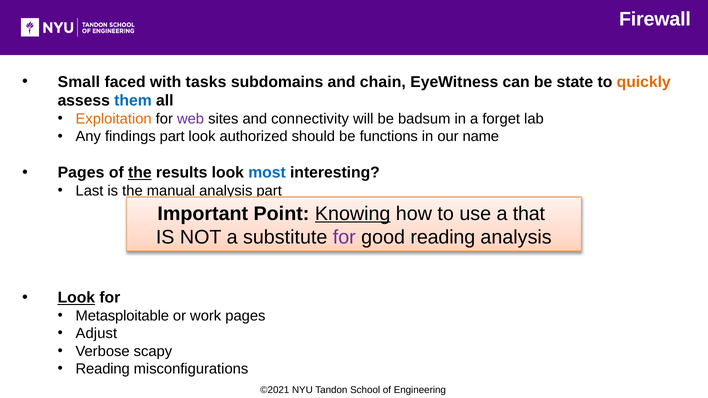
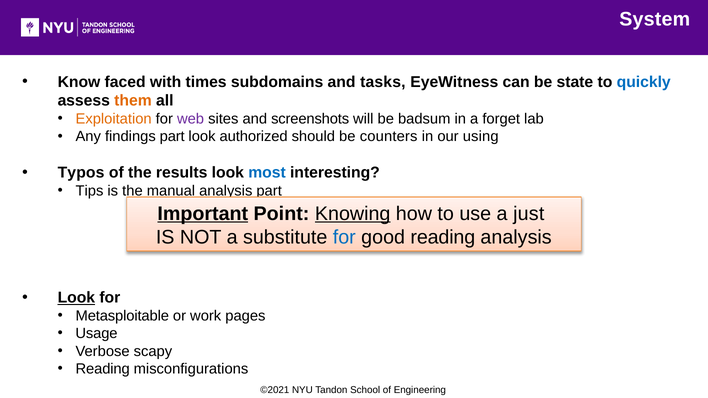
Firewall: Firewall -> System
Small: Small -> Know
tasks: tasks -> times
chain: chain -> tasks
quickly colour: orange -> blue
them colour: blue -> orange
connectivity: connectivity -> screenshots
functions: functions -> counters
name: name -> using
Pages at (81, 173): Pages -> Typos
the at (140, 173) underline: present -> none
Last: Last -> Tips
Important underline: none -> present
that: that -> just
for at (344, 237) colour: purple -> blue
Adjust: Adjust -> Usage
